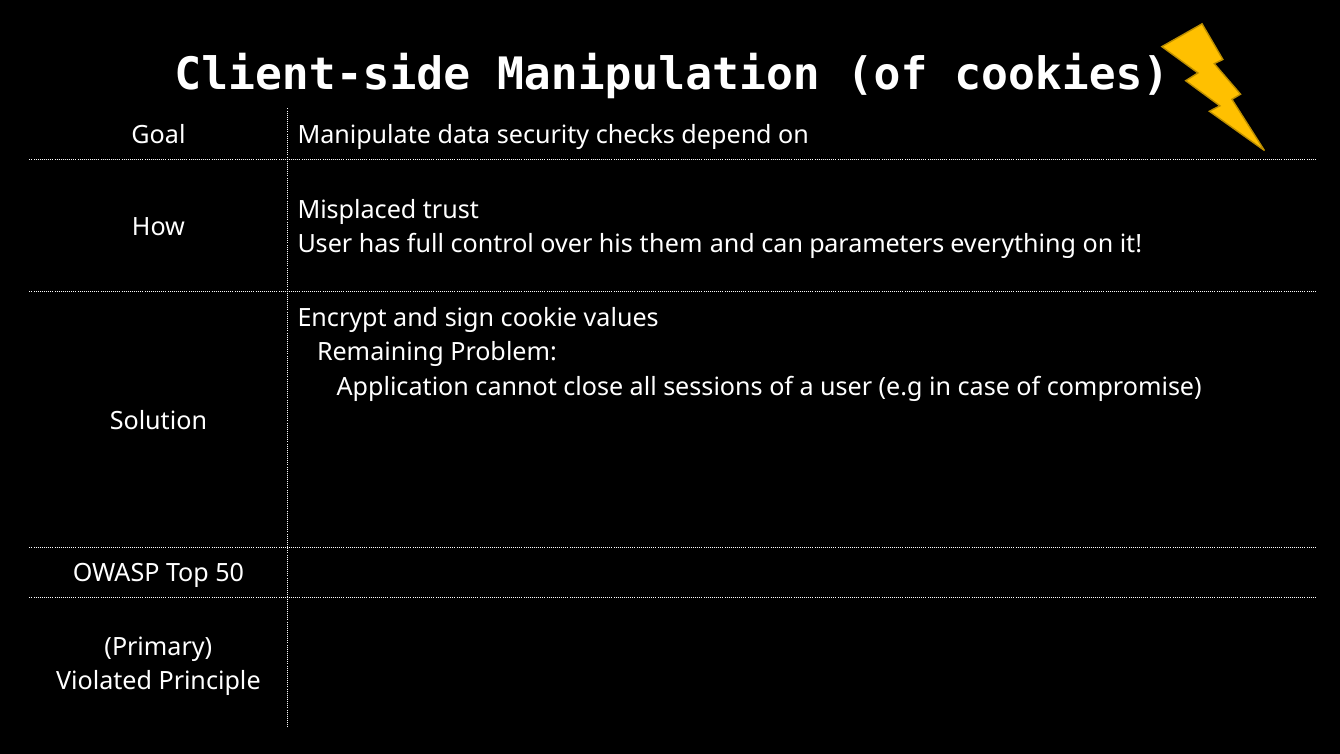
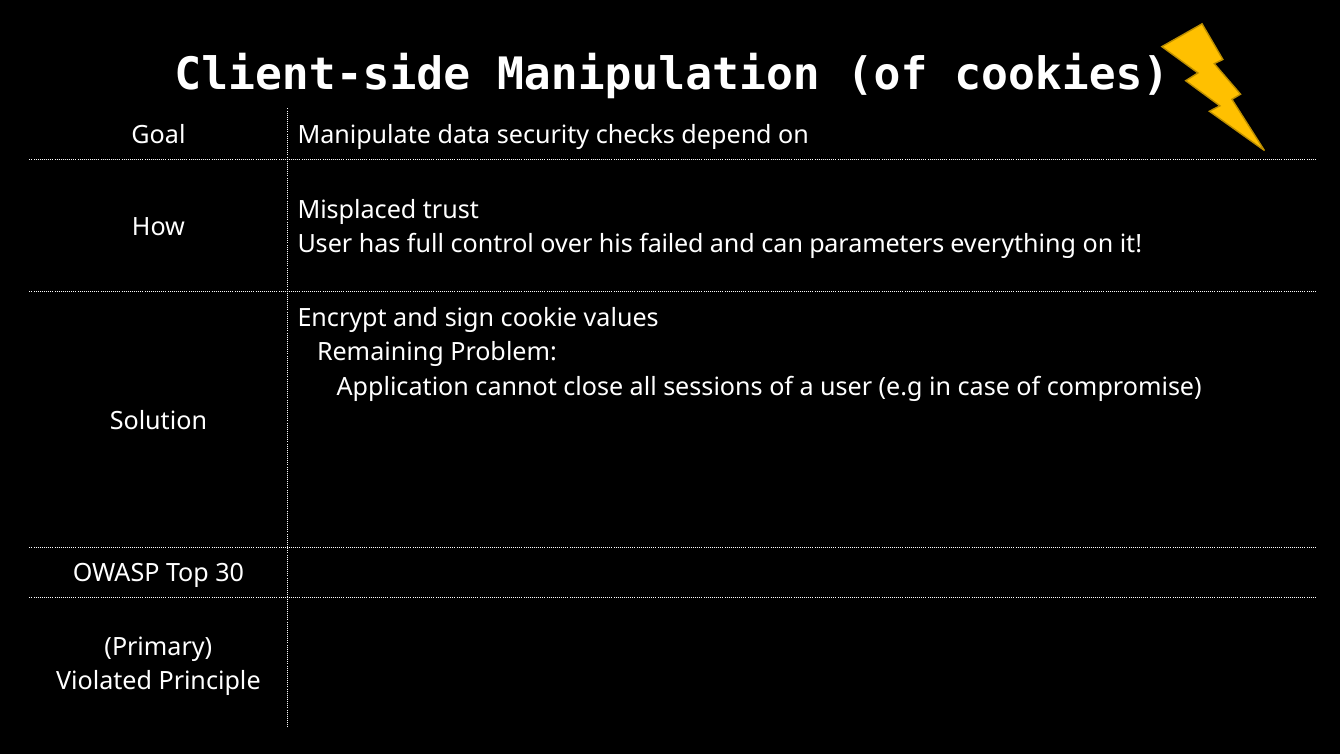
them: them -> failed
50: 50 -> 30
